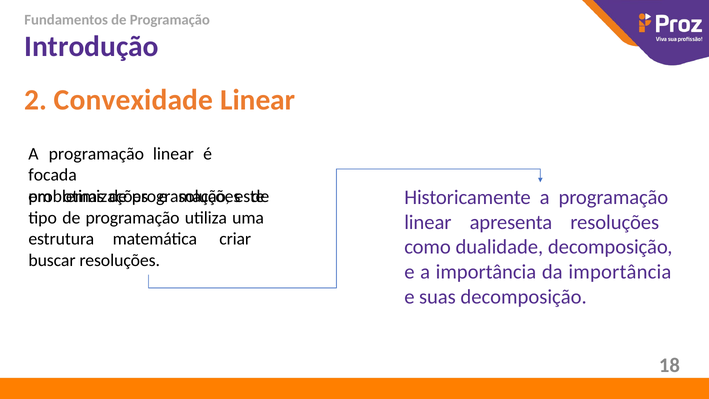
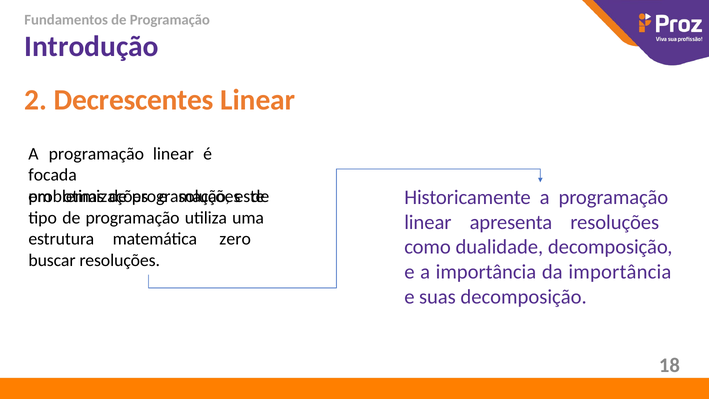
Convexidade: Convexidade -> Decrescentes
criar: criar -> zero
